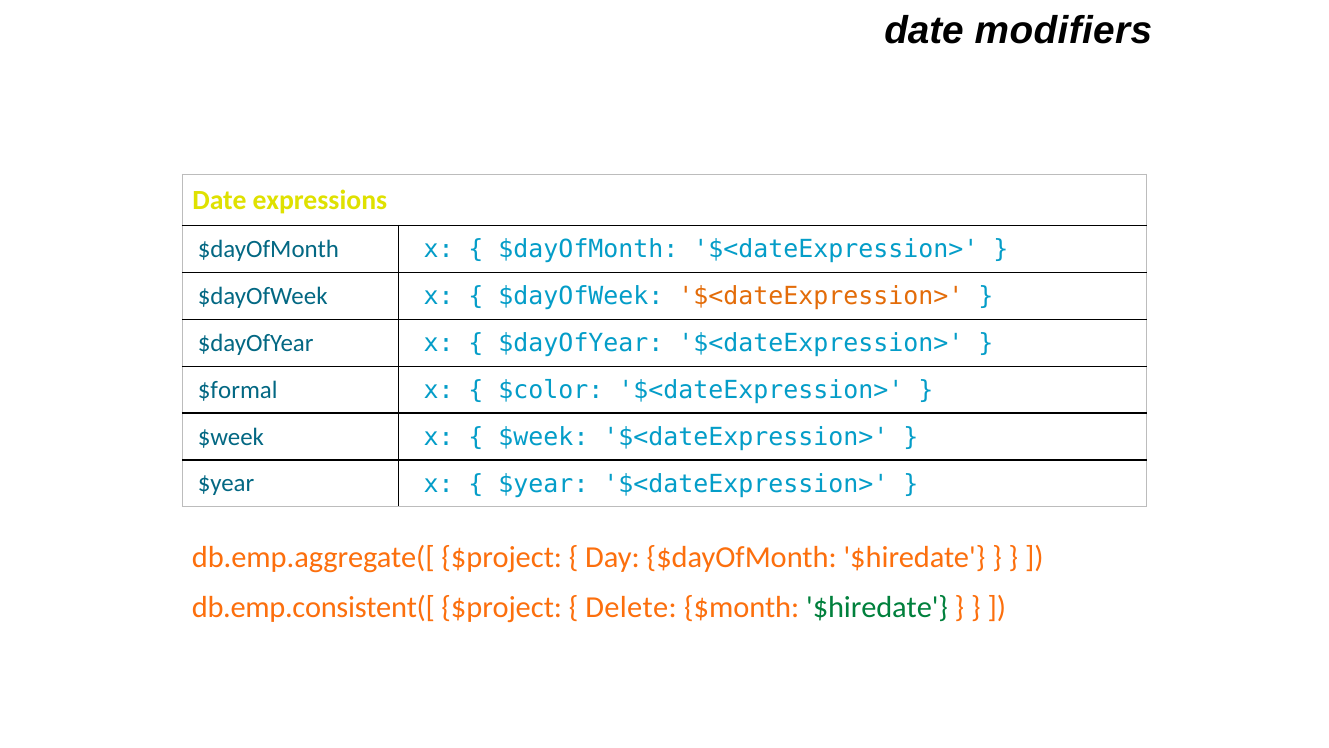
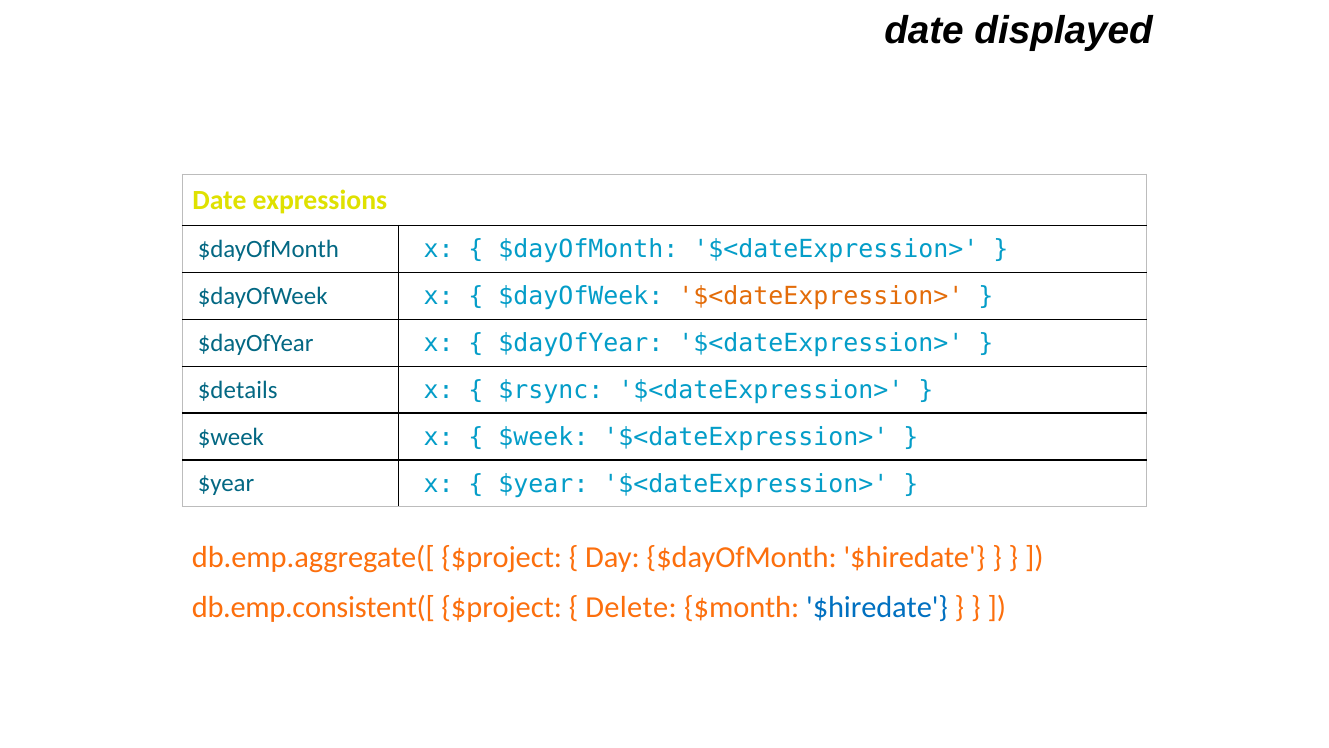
modifiers: modifiers -> displayed
$formal: $formal -> $details
$color: $color -> $rsync
$hiredate at (877, 607) colour: green -> blue
